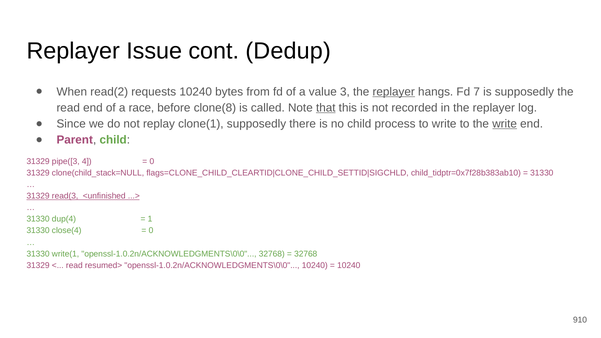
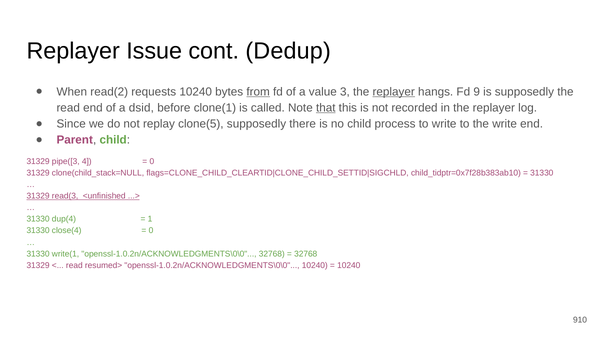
from underline: none -> present
7: 7 -> 9
race: race -> dsid
clone(8: clone(8 -> clone(1
clone(1: clone(1 -> clone(5
write at (505, 124) underline: present -> none
